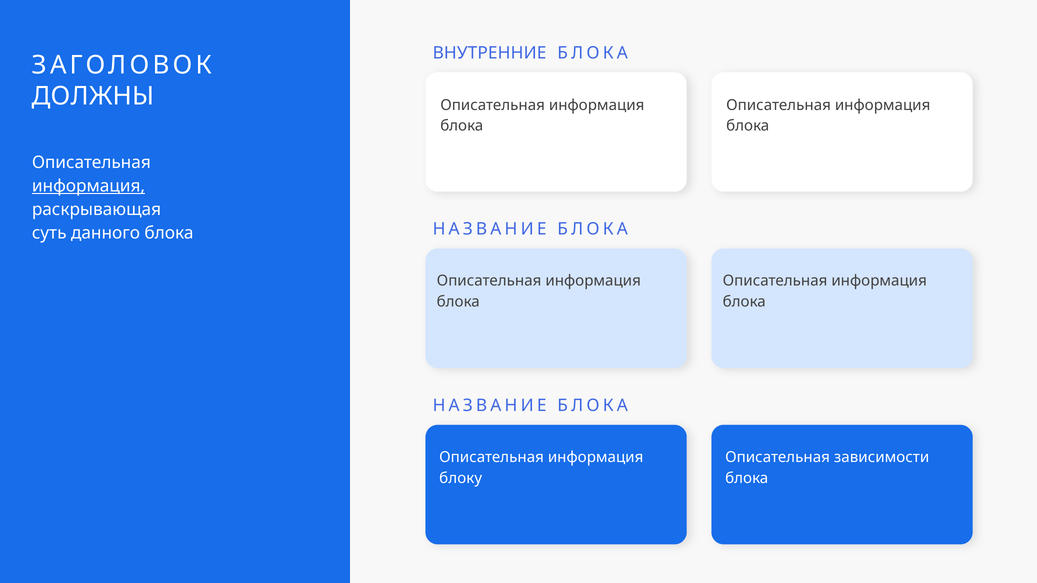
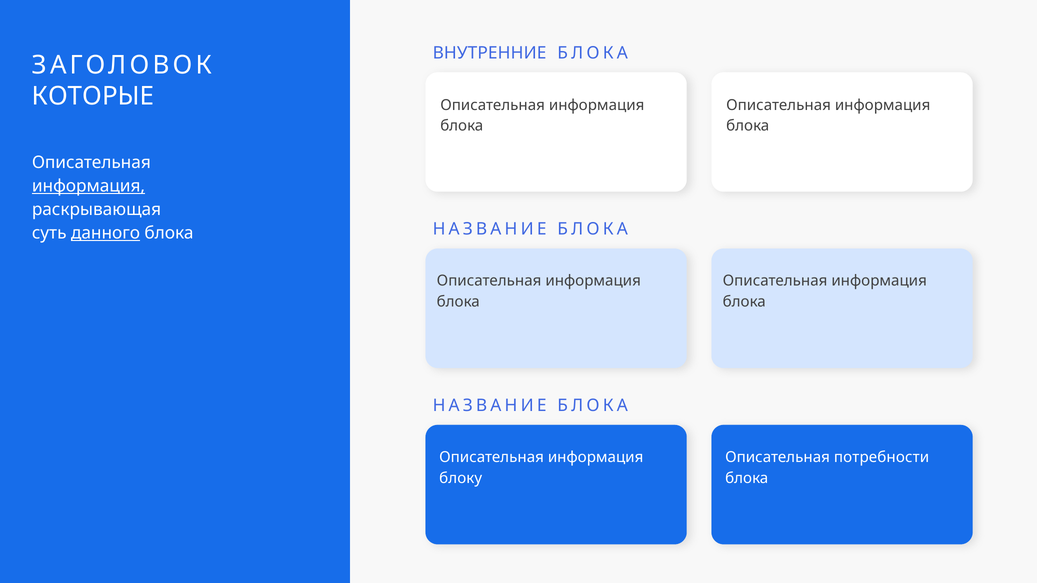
ДОЛЖНЫ: ДОЛЖНЫ -> КОТОРЫЕ
данного underline: none -> present
зависимости: зависимости -> потребности
